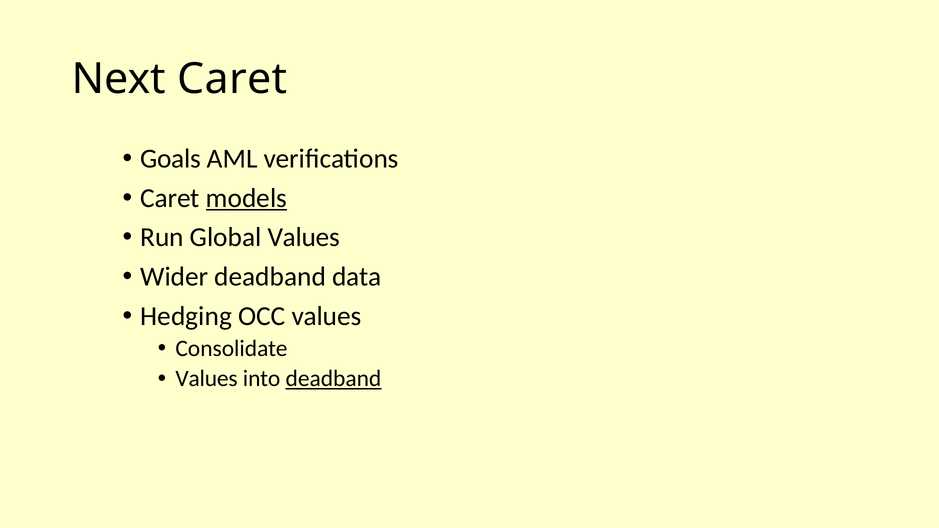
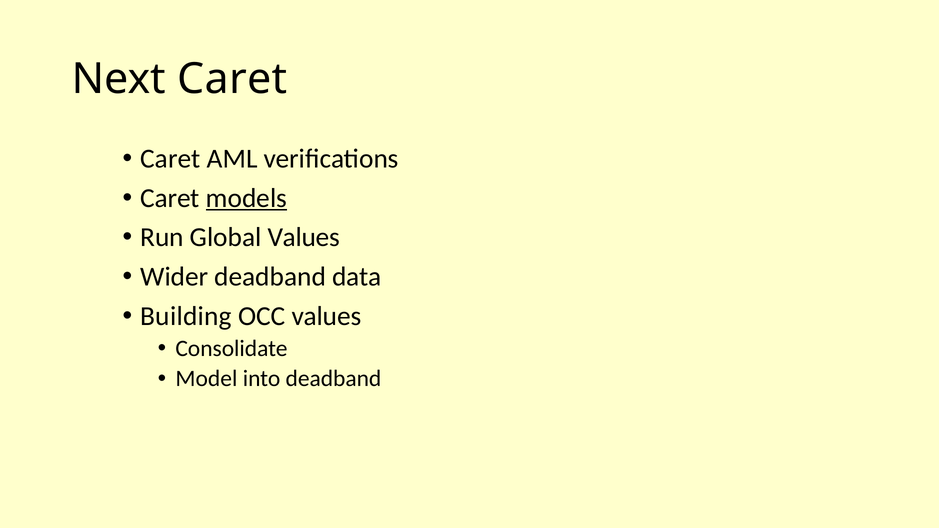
Goals at (171, 159): Goals -> Caret
Hedging: Hedging -> Building
Values at (207, 379): Values -> Model
deadband at (333, 379) underline: present -> none
